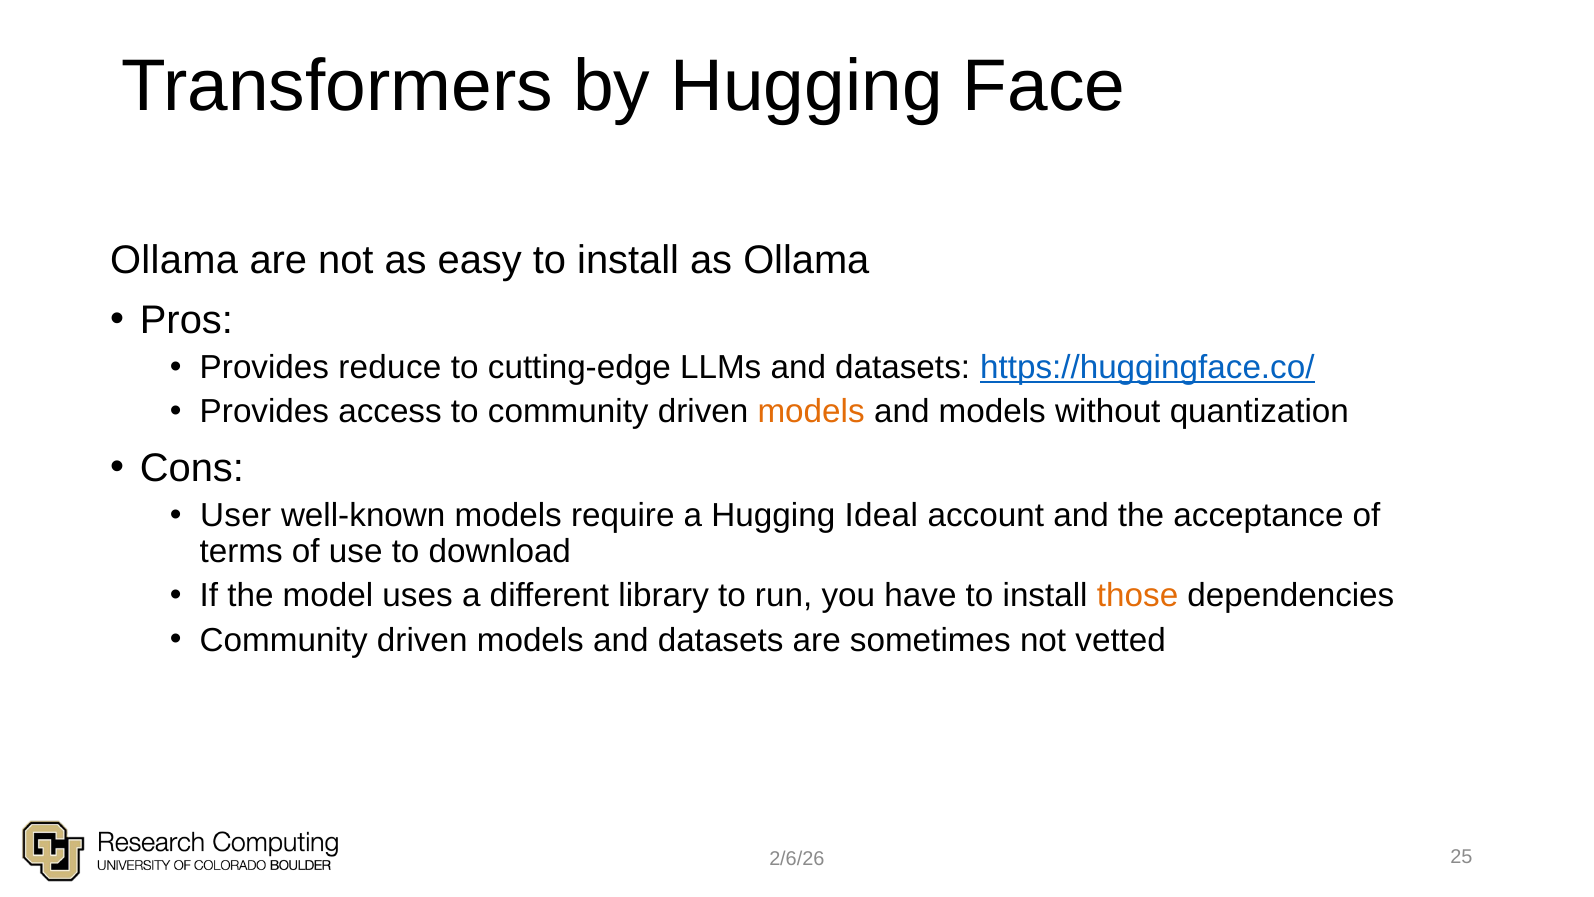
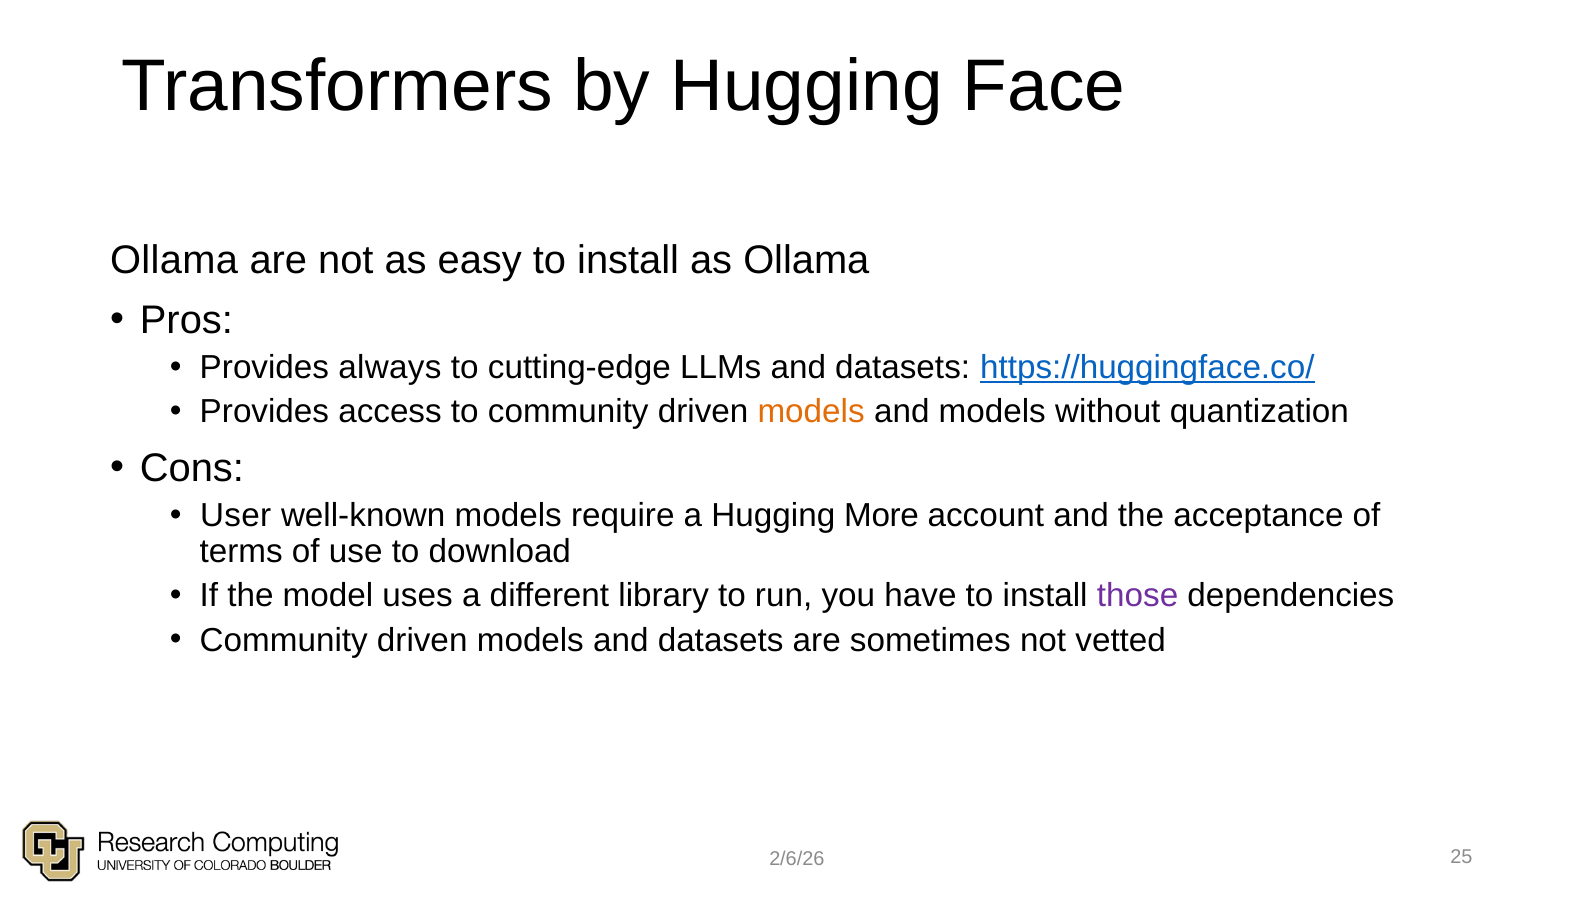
reduce: reduce -> always
Ideal: Ideal -> More
those colour: orange -> purple
